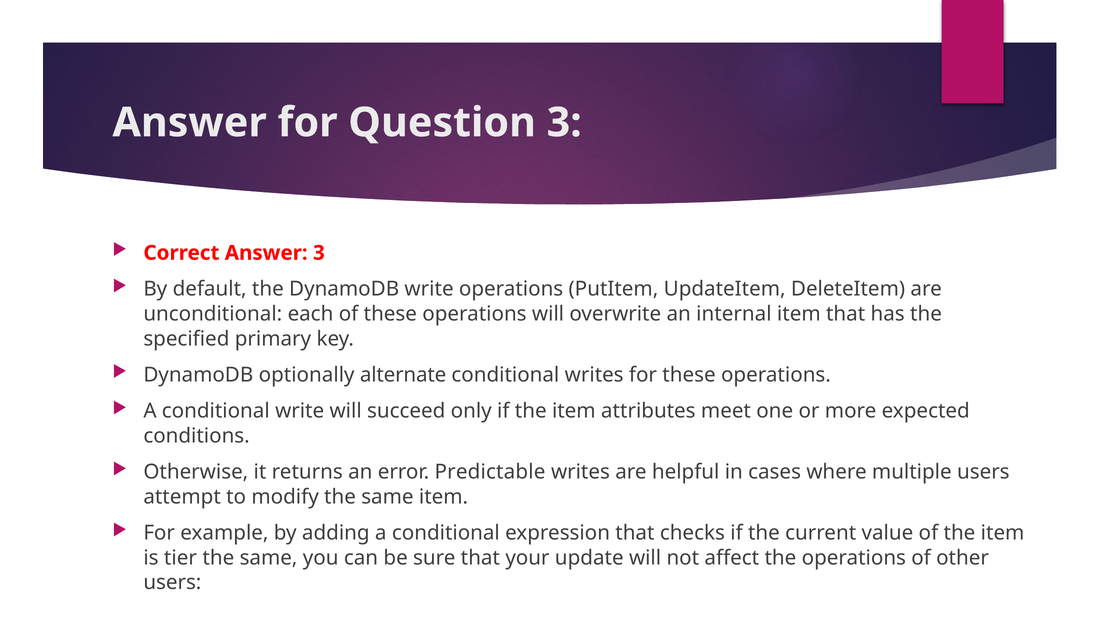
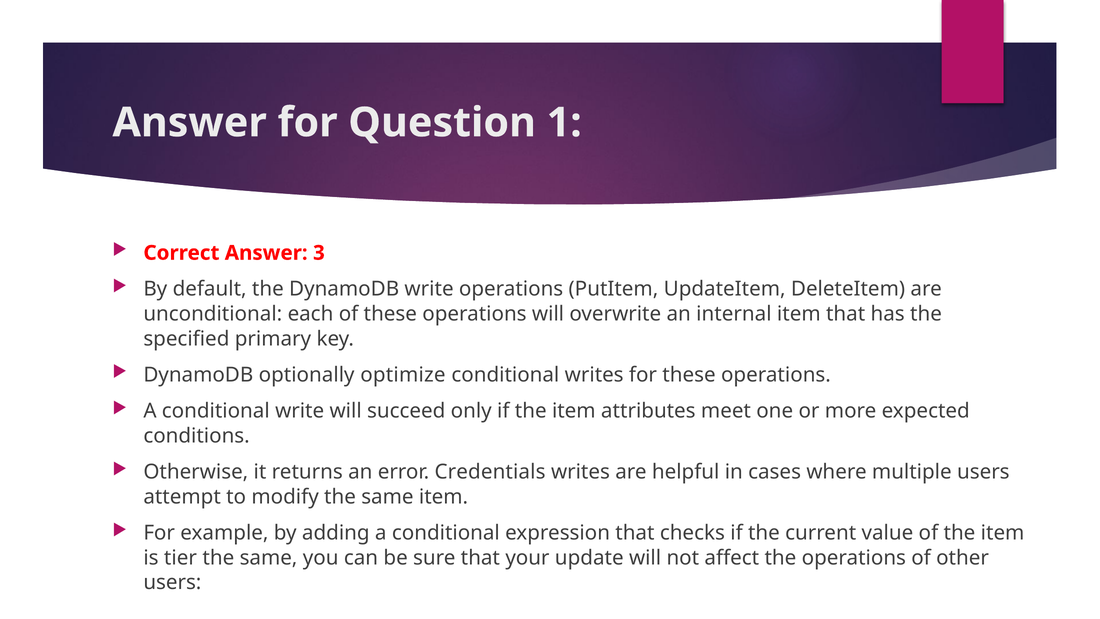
Question 3: 3 -> 1
alternate: alternate -> optimize
Predictable: Predictable -> Credentials
